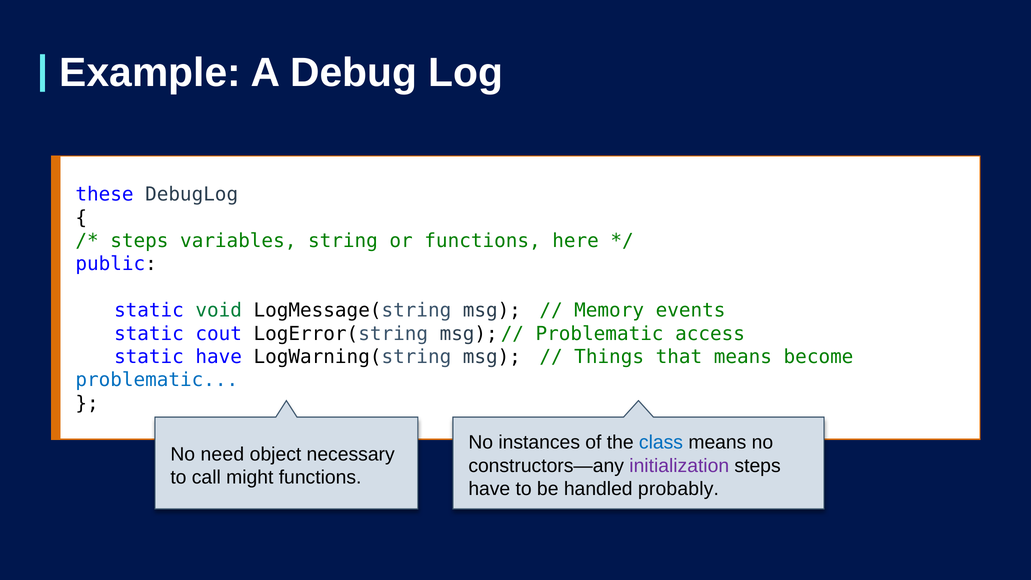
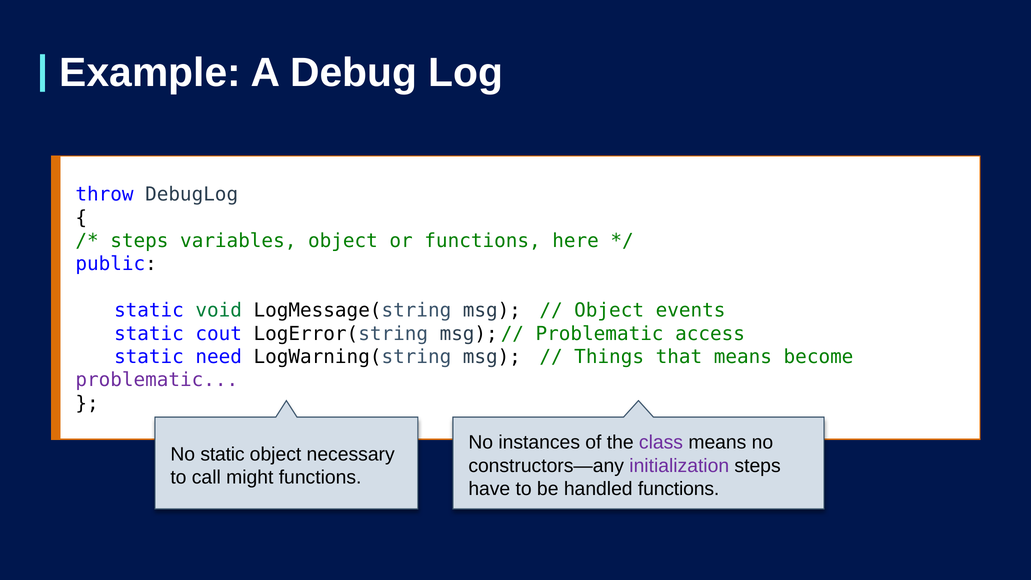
these: these -> throw
variables string: string -> object
Memory at (609, 310): Memory -> Object
static have: have -> need
problematic at (157, 380) colour: blue -> purple
class colour: blue -> purple
No need: need -> static
handled probably: probably -> functions
